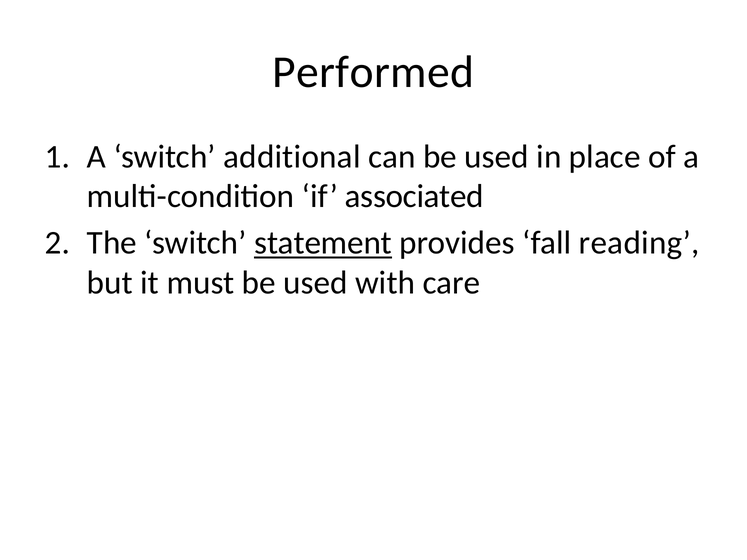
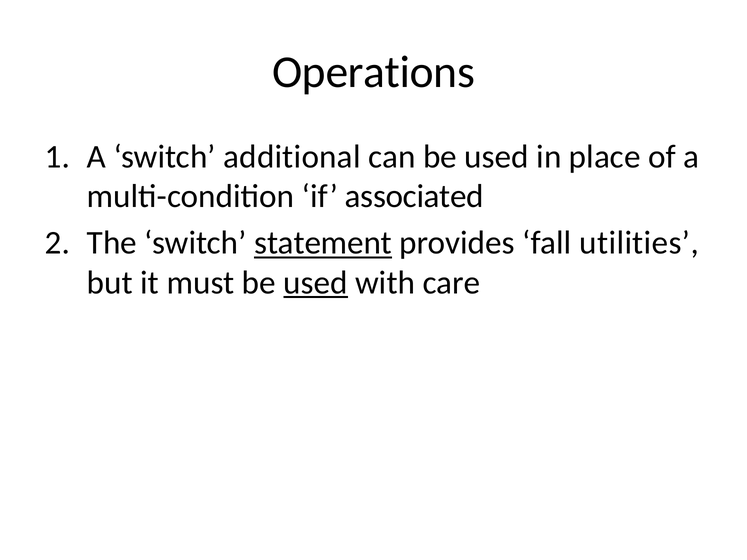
Performed: Performed -> Operations
reading: reading -> utilities
used at (316, 283) underline: none -> present
